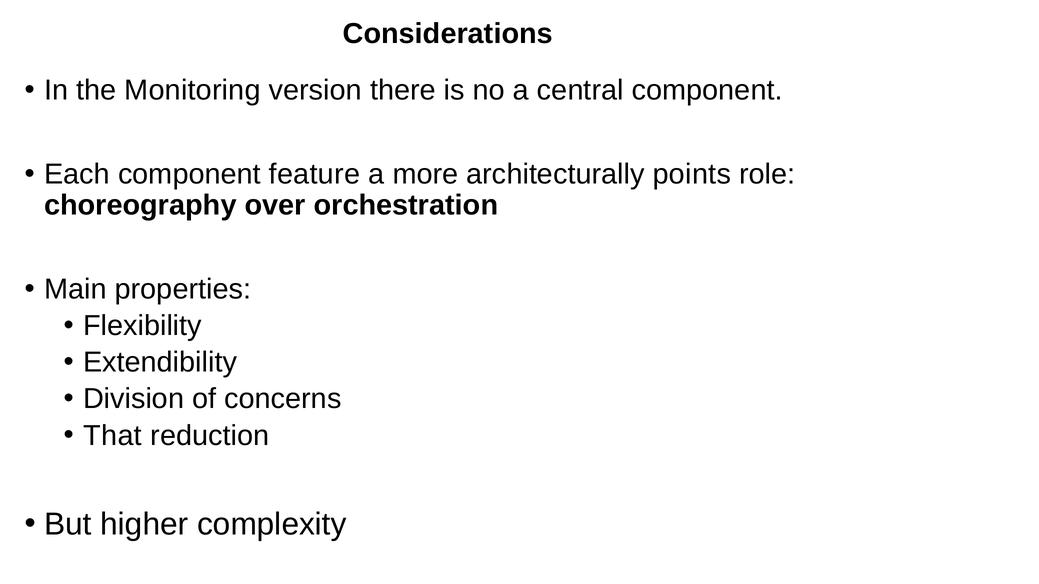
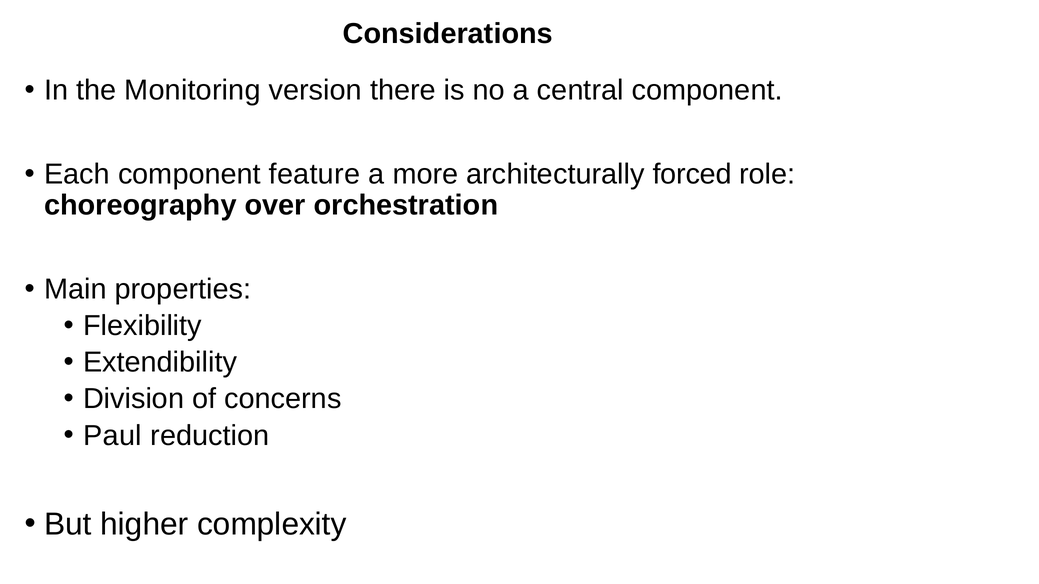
points: points -> forced
That: That -> Paul
